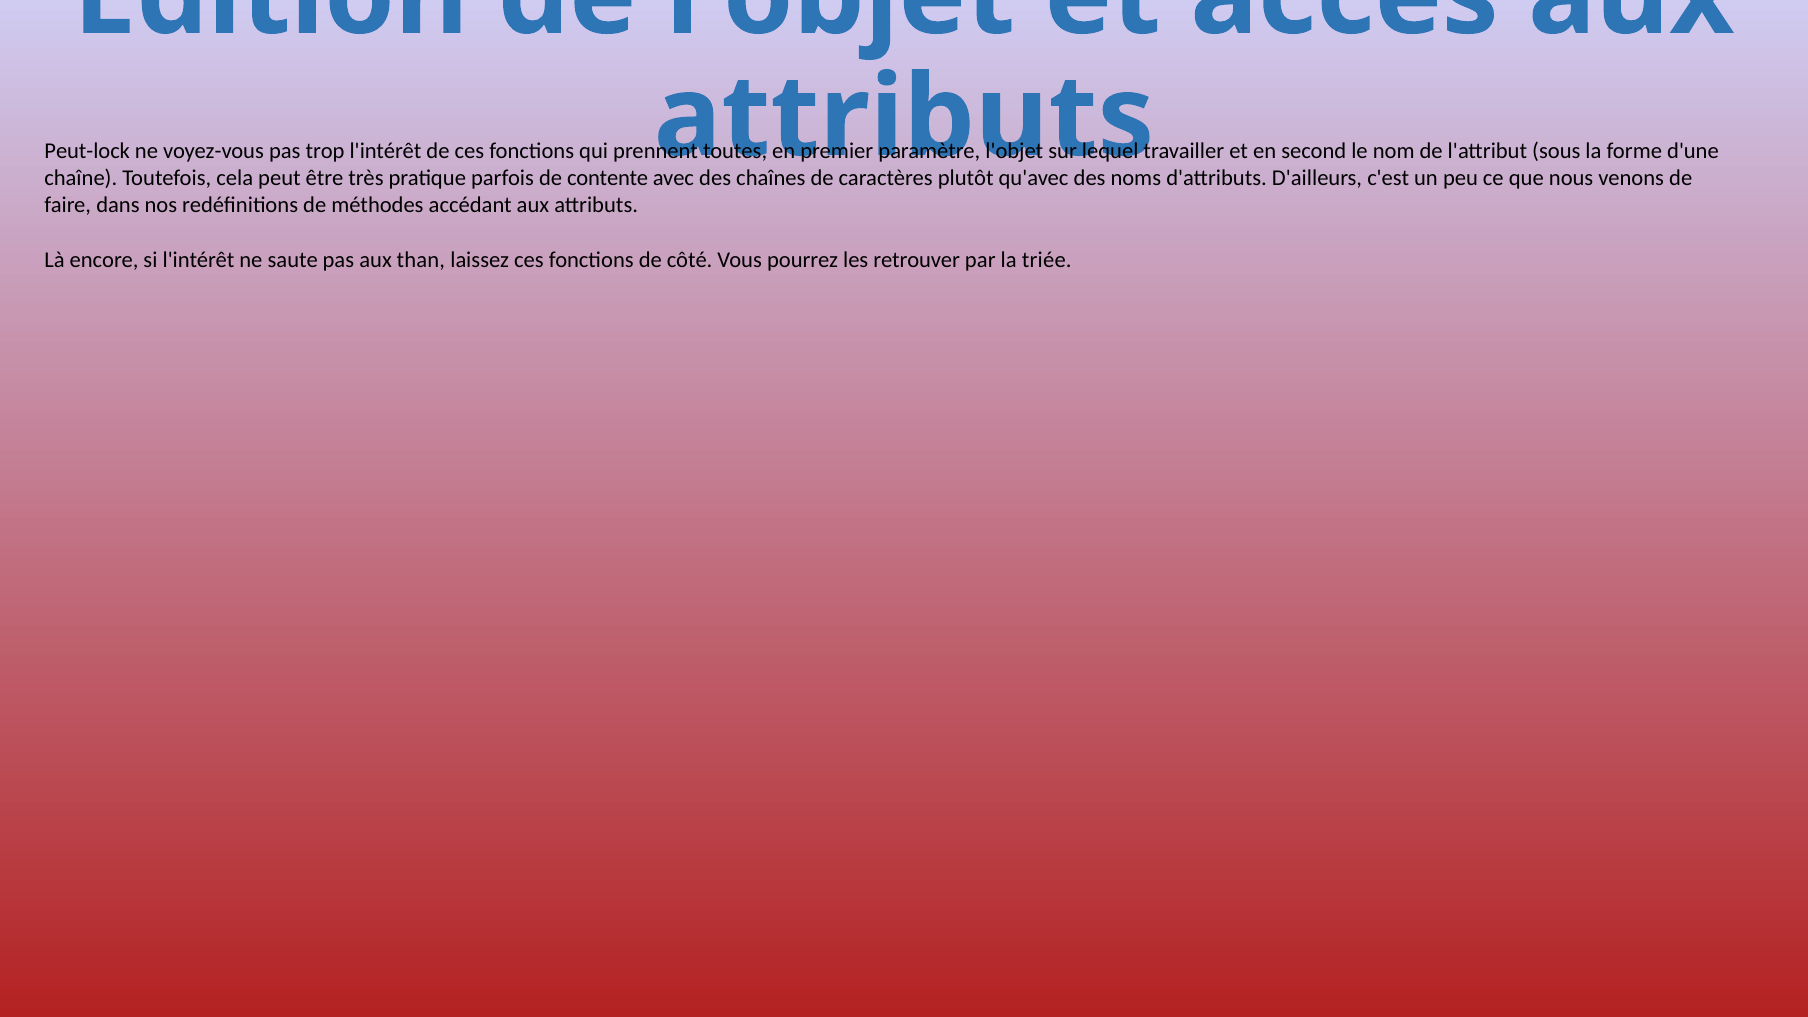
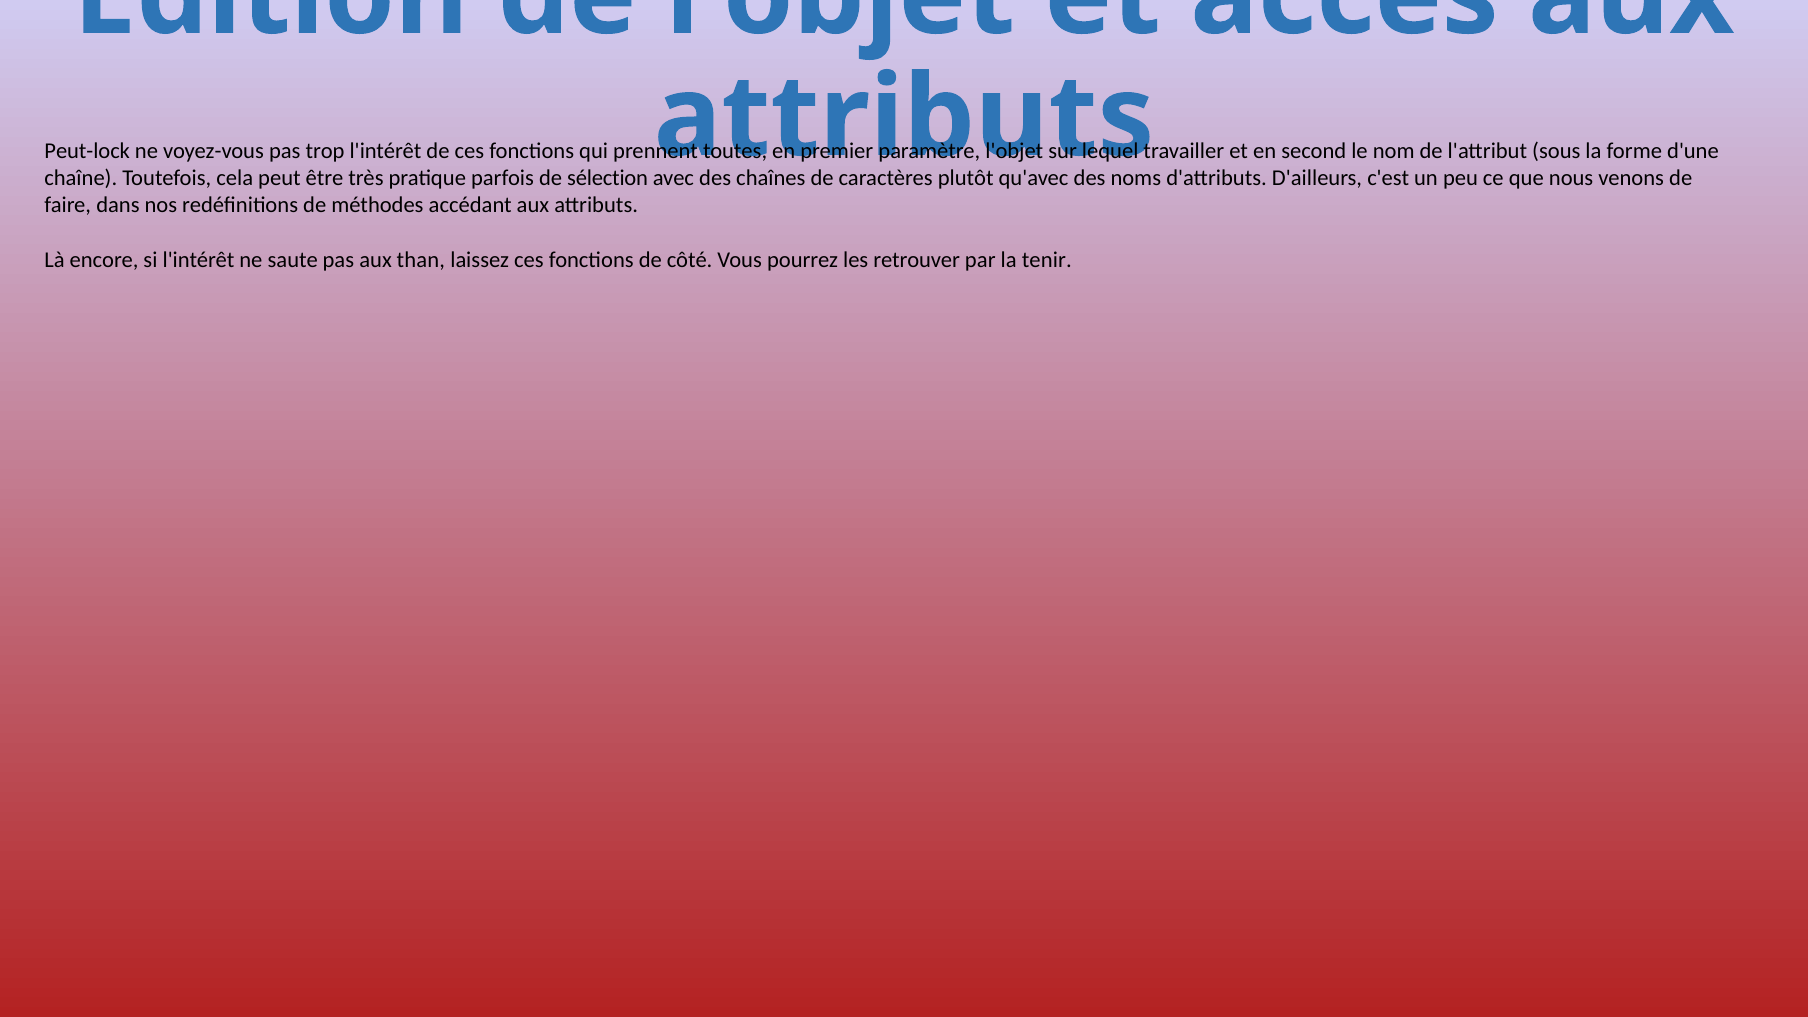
contente: contente -> sélection
triée: triée -> tenir
